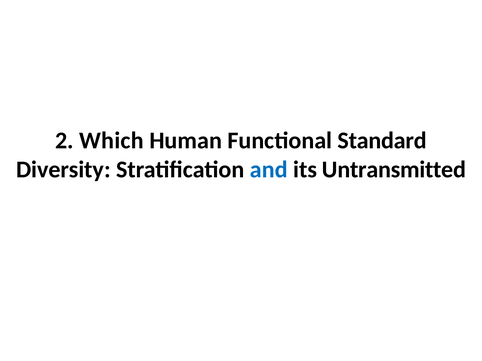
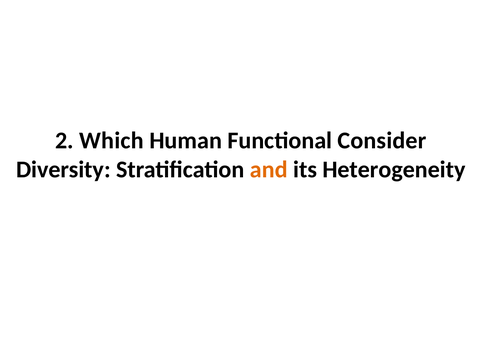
Standard: Standard -> Consider
and colour: blue -> orange
Untransmitted: Untransmitted -> Heterogeneity
